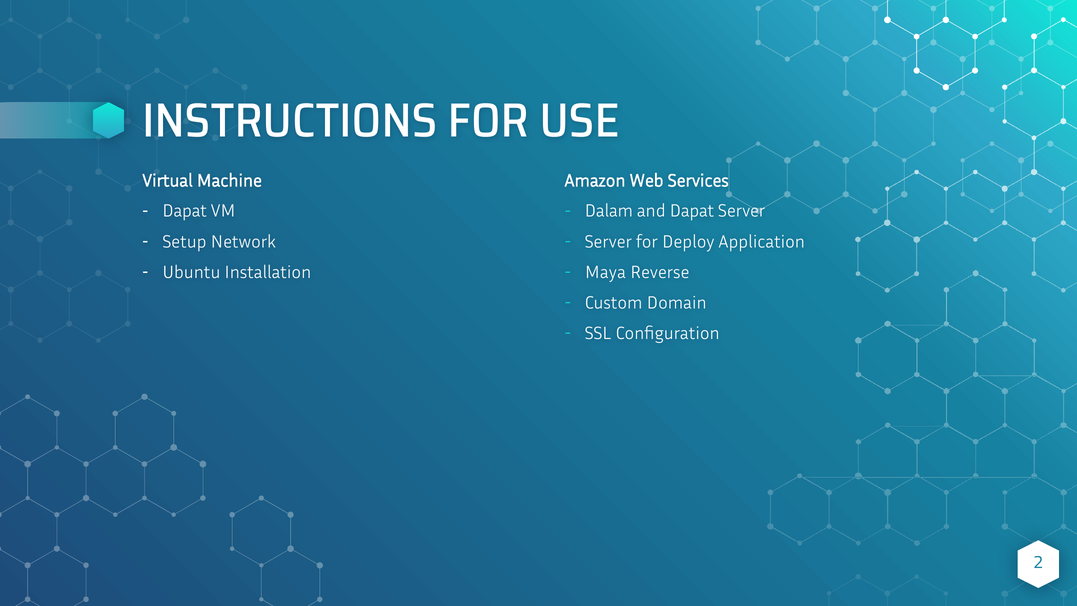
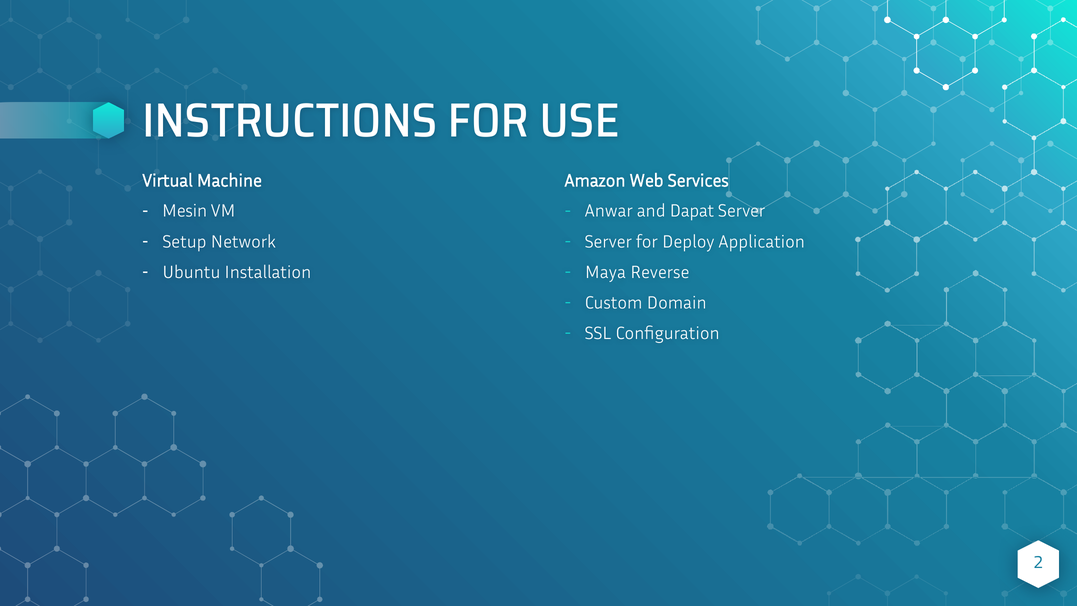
Dapat at (185, 211): Dapat -> Mesin
Dalam: Dalam -> Anwar
